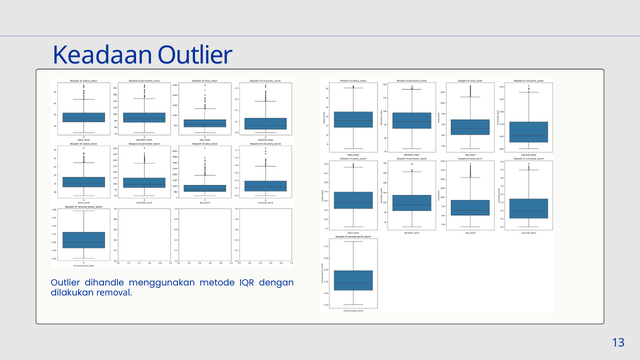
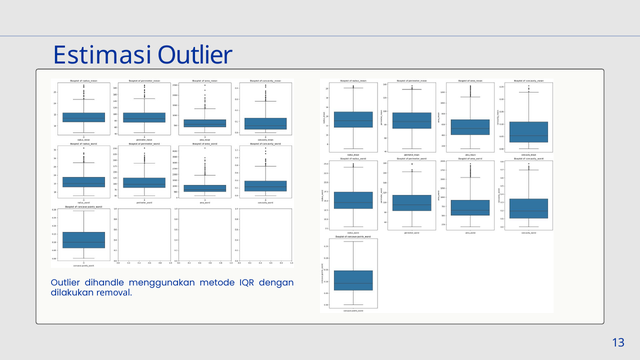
Keadaan: Keadaan -> Estimasi
